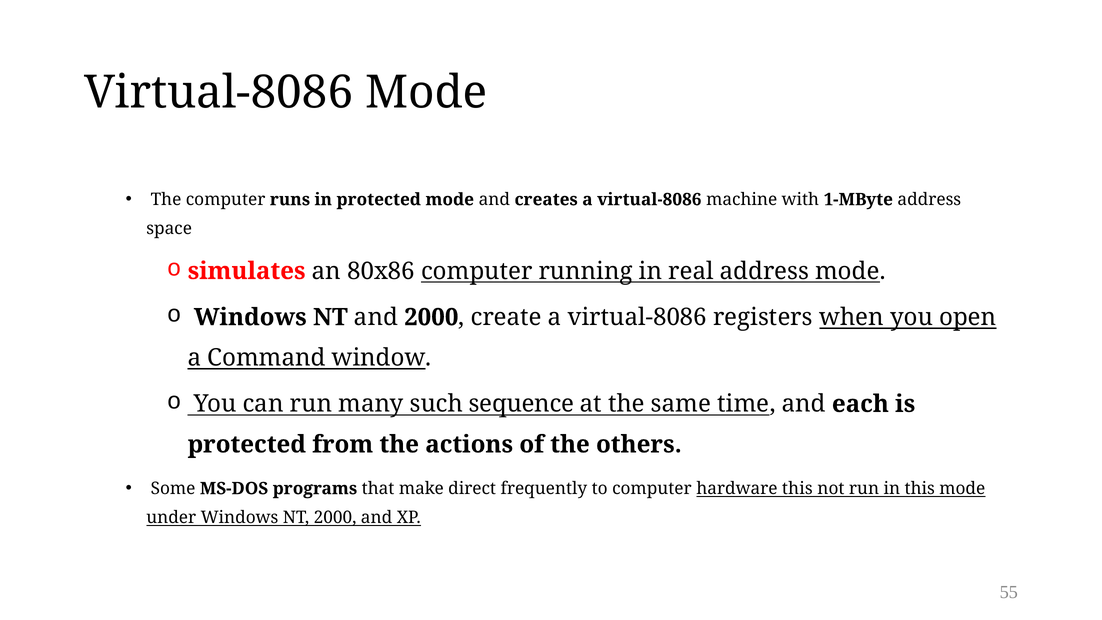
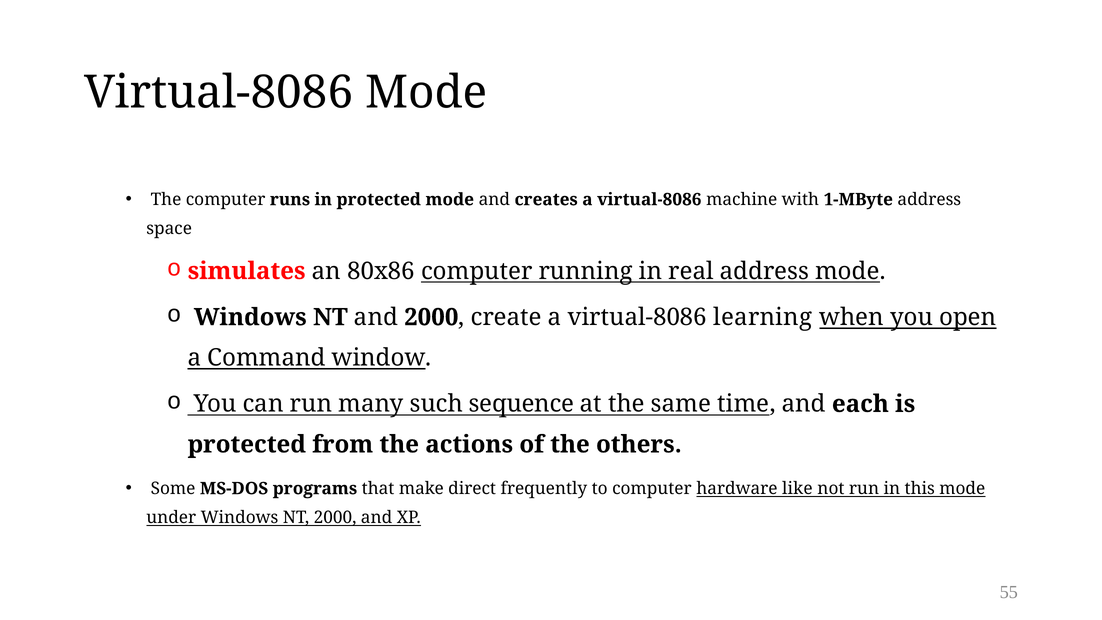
registers: registers -> learning
hardware this: this -> like
